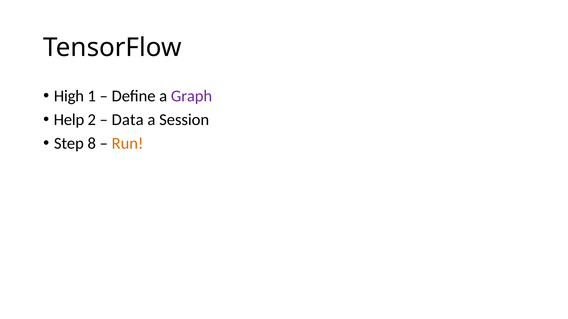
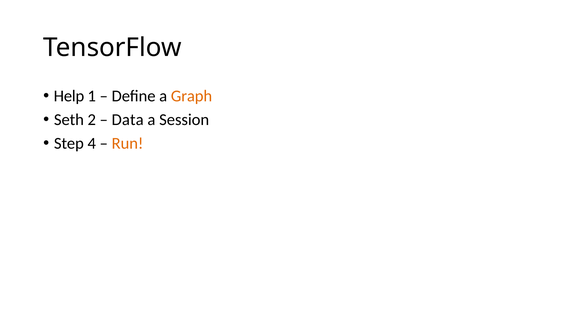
High: High -> Help
Graph colour: purple -> orange
Help: Help -> Seth
8: 8 -> 4
